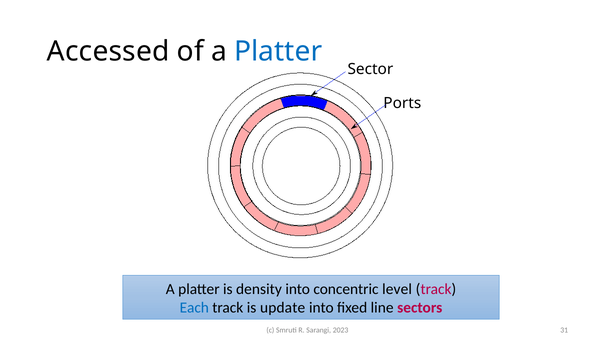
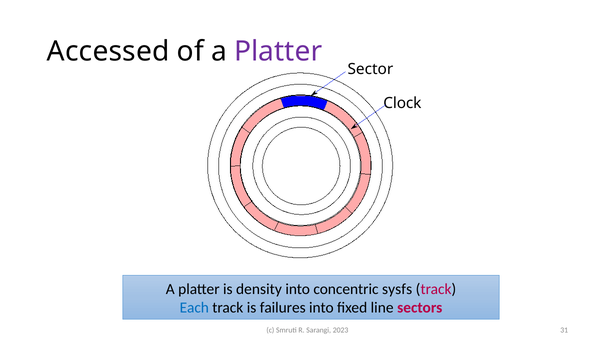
Platter at (278, 52) colour: blue -> purple
Ports: Ports -> Clock
level: level -> sysfs
update: update -> failures
